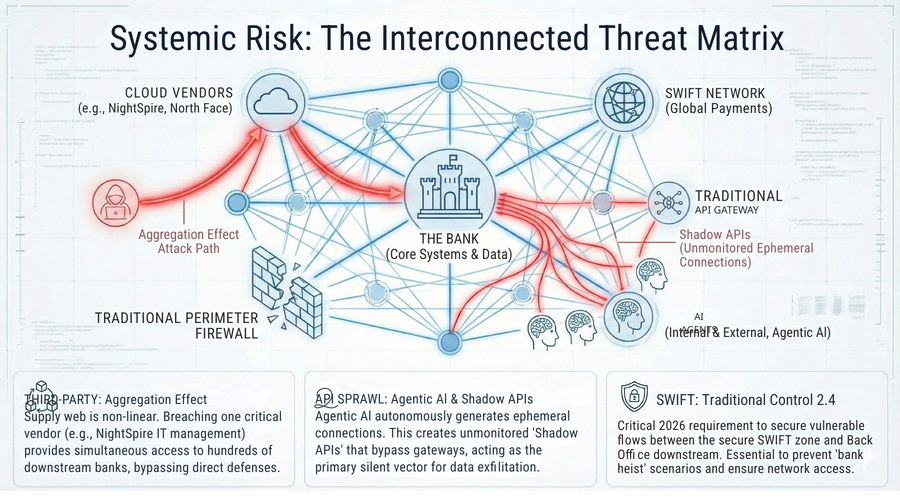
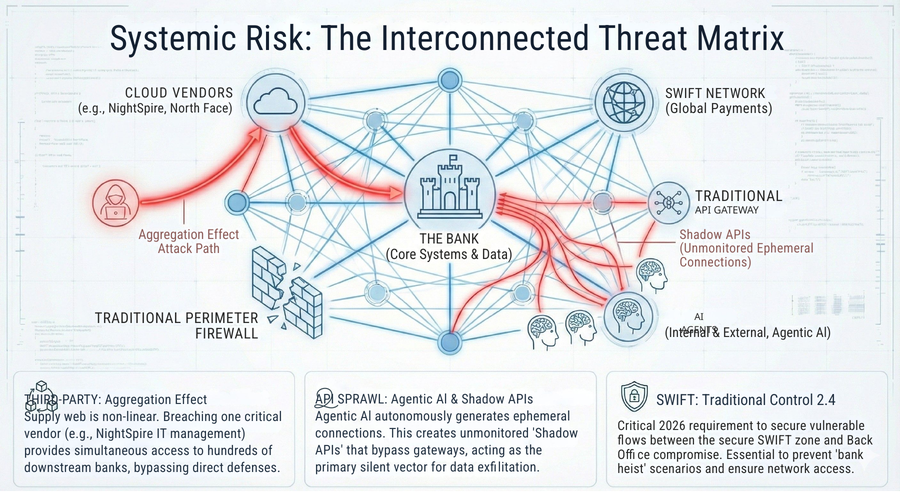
Office downstream: downstream -> compromise
